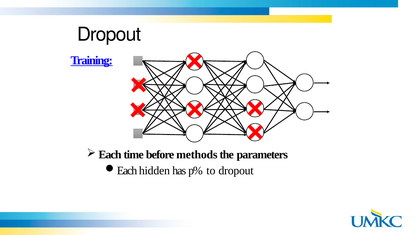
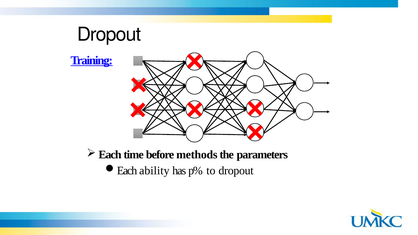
hidden: hidden -> ability
